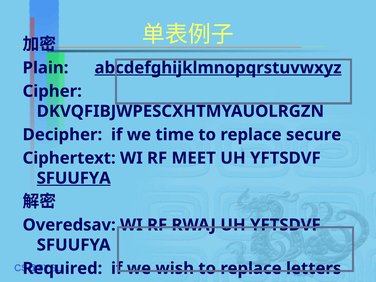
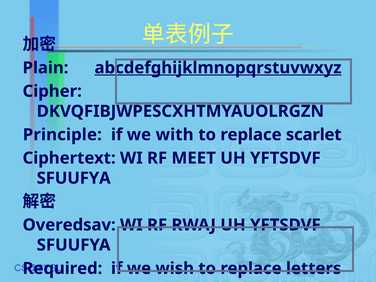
Decipher: Decipher -> Principle
time: time -> with
secure: secure -> scarlet
SFUUFYA at (74, 178) underline: present -> none
